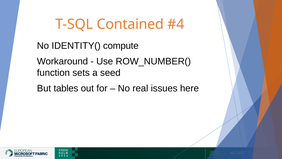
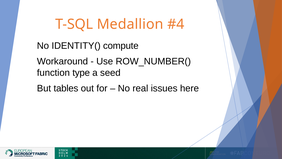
Contained: Contained -> Medallion
sets: sets -> type
